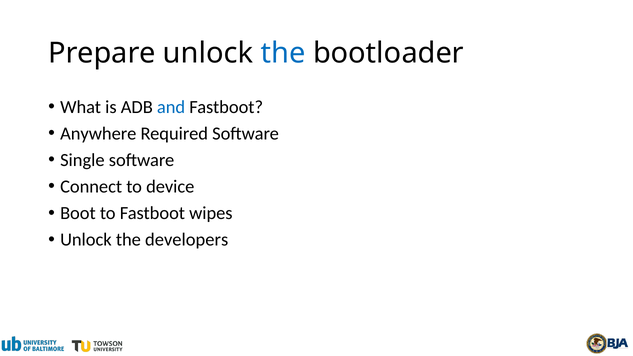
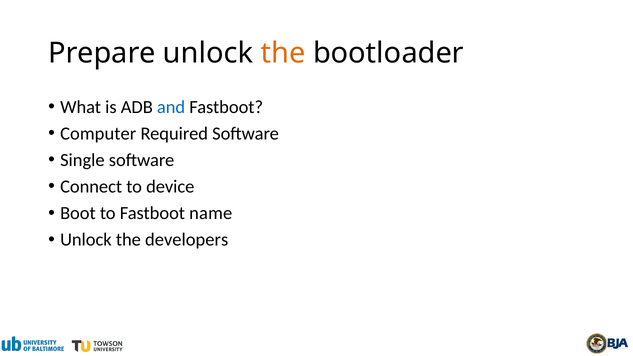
the at (283, 53) colour: blue -> orange
Anywhere: Anywhere -> Computer
wipes: wipes -> name
